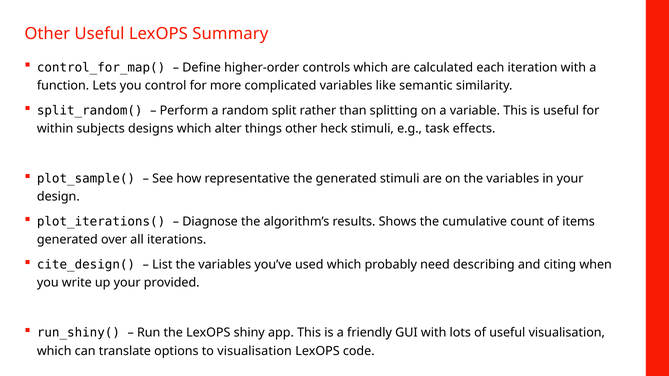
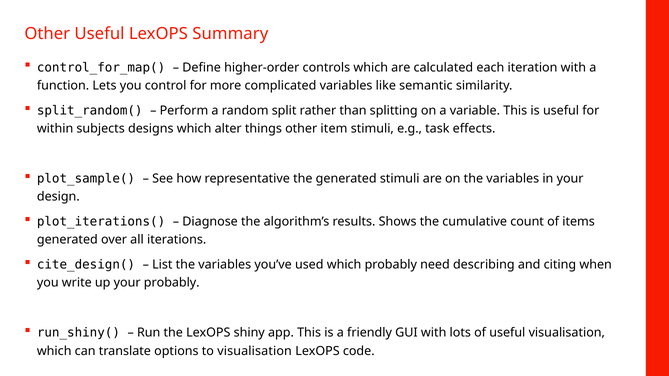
heck: heck -> item
your provided: provided -> probably
